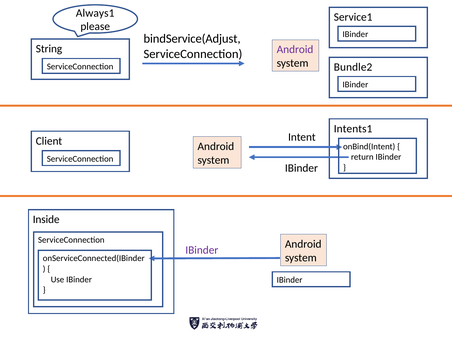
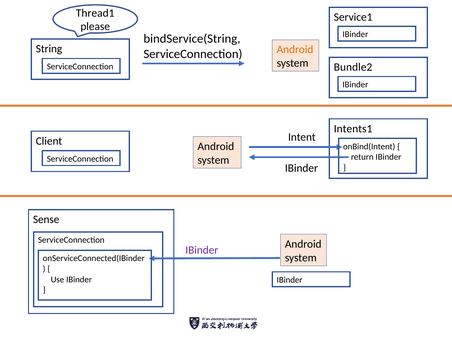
Always1: Always1 -> Thread1
bindService(Adjust: bindService(Adjust -> bindService(String
Android at (295, 49) colour: purple -> orange
Inside: Inside -> Sense
